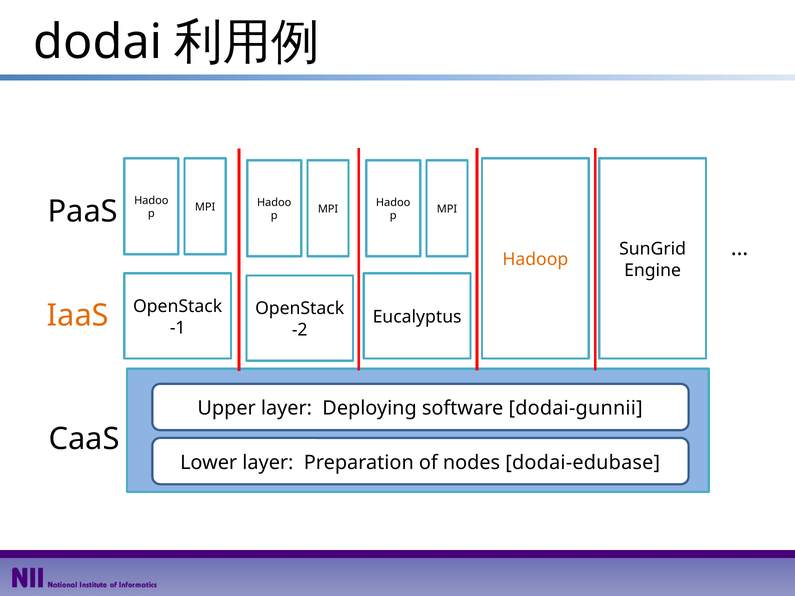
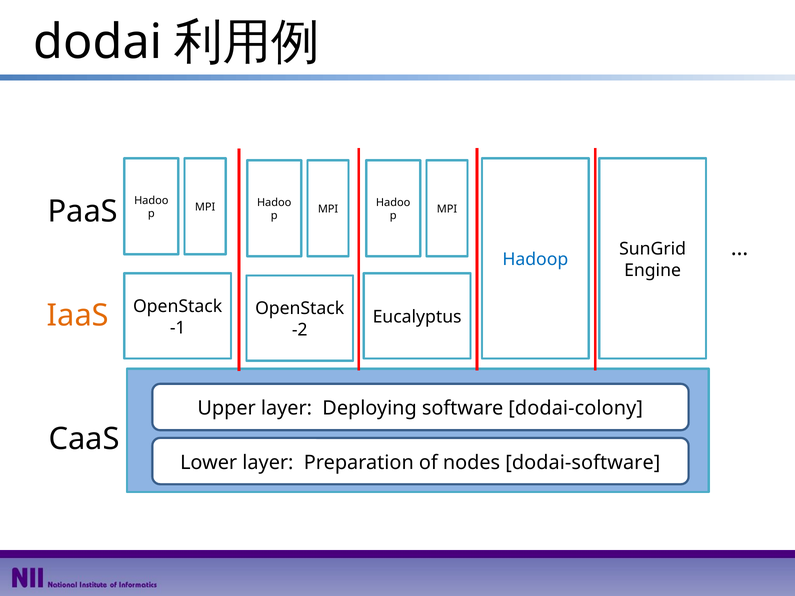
Hadoop colour: orange -> blue
dodai-gunnii: dodai-gunnii -> dodai-colony
dodai-edubase: dodai-edubase -> dodai-software
